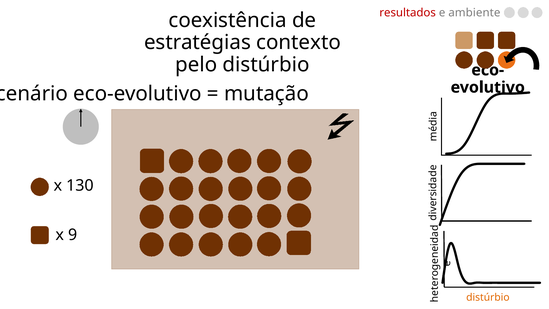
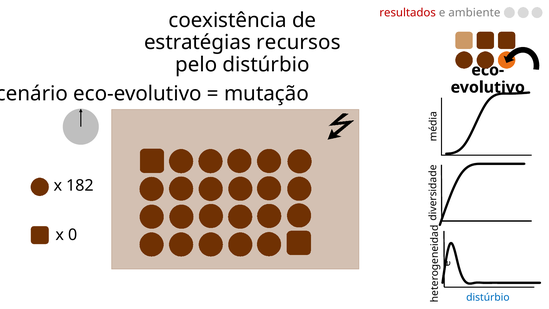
contexto: contexto -> recursos
130: 130 -> 182
9: 9 -> 0
distúrbio at (488, 297) colour: orange -> blue
